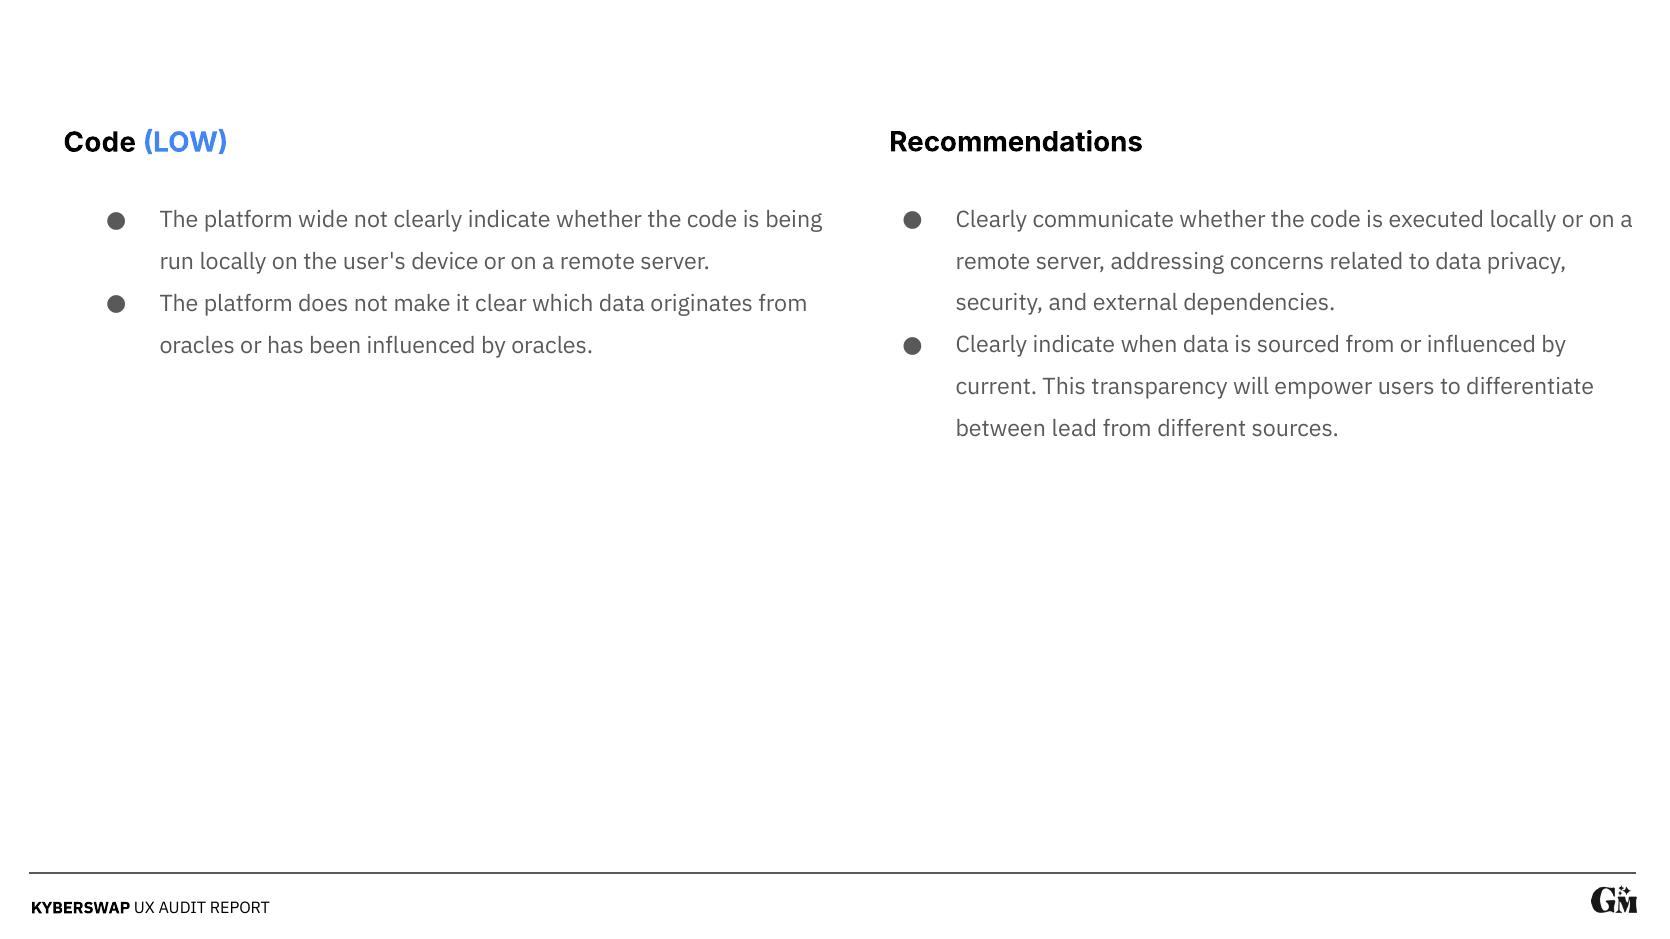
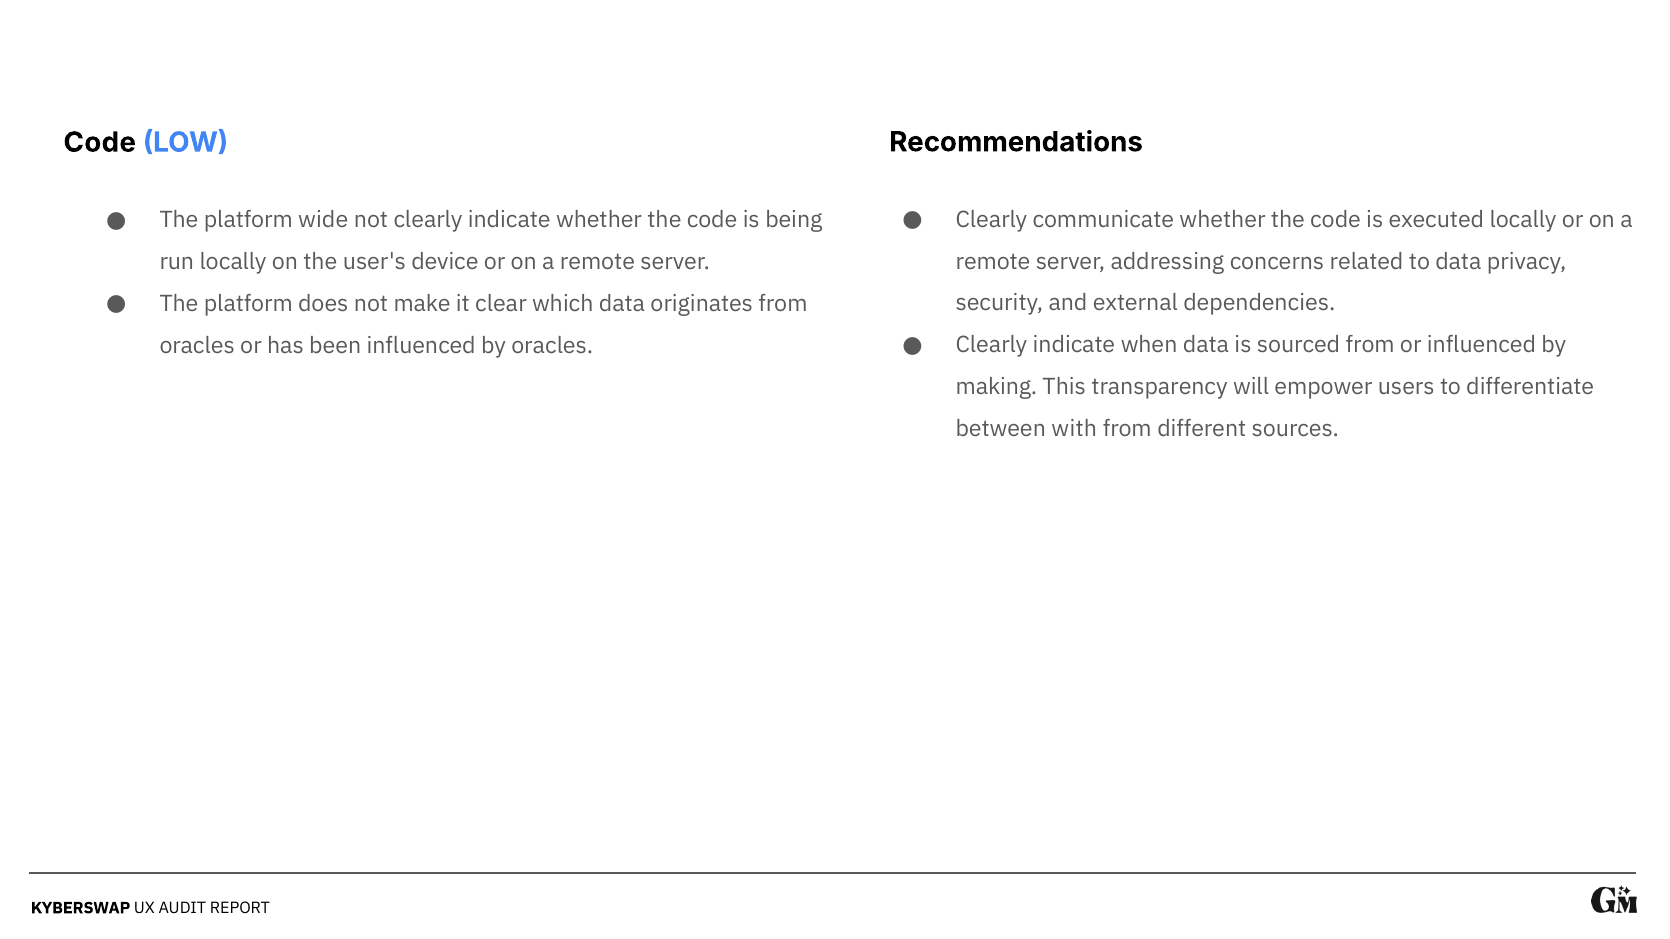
current: current -> making
lead: lead -> with
